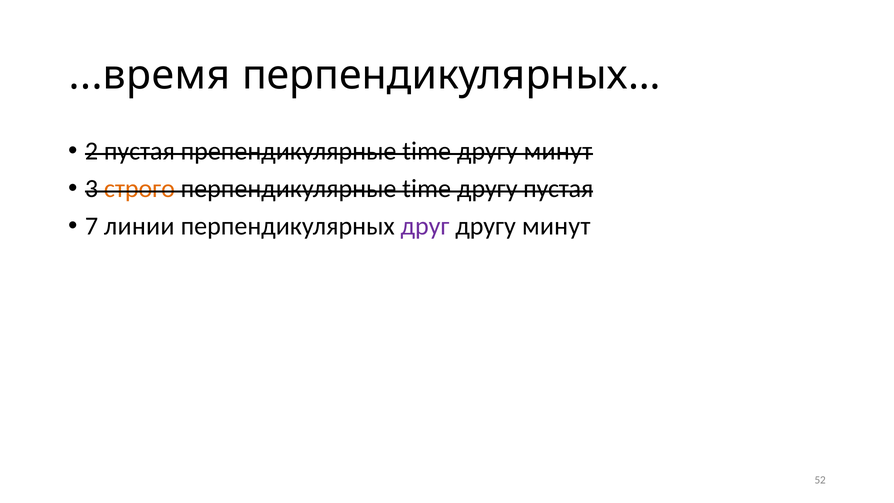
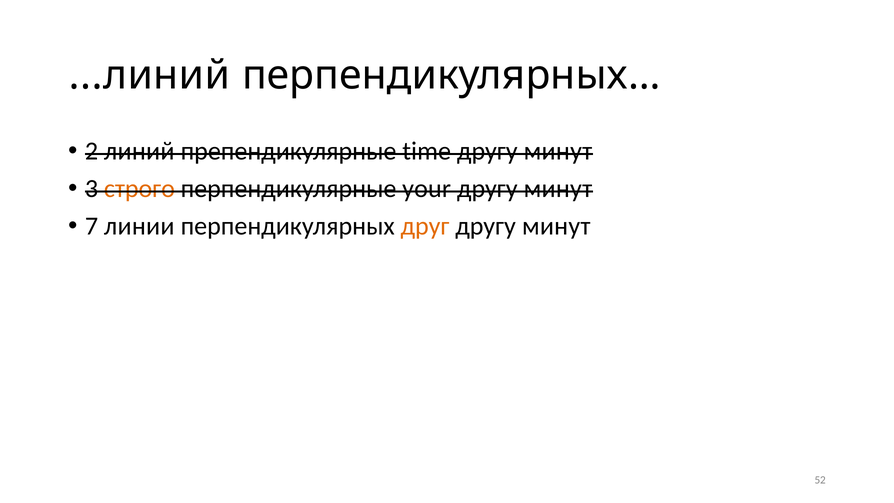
...время: ...время -> ...линий
2 пустая: пустая -> линий
перпендикулярные time: time -> your
пустая at (558, 189): пустая -> минут
друг colour: purple -> orange
